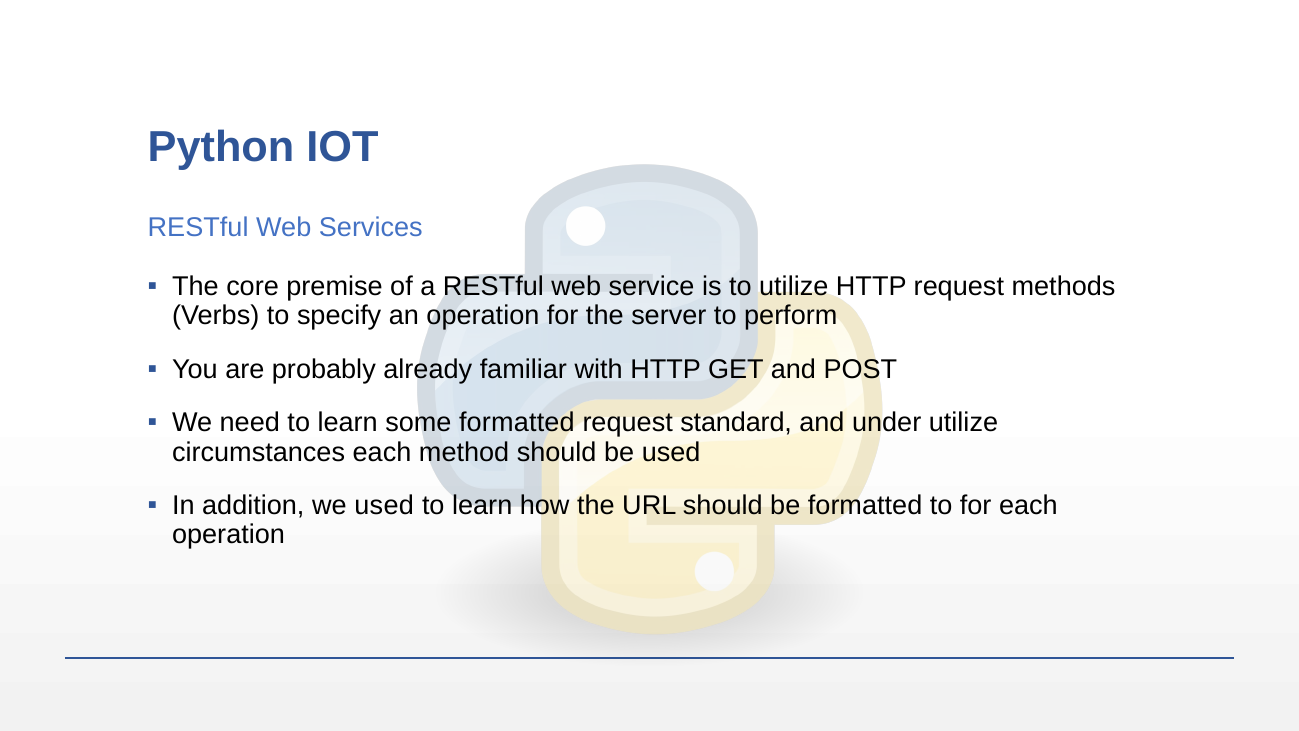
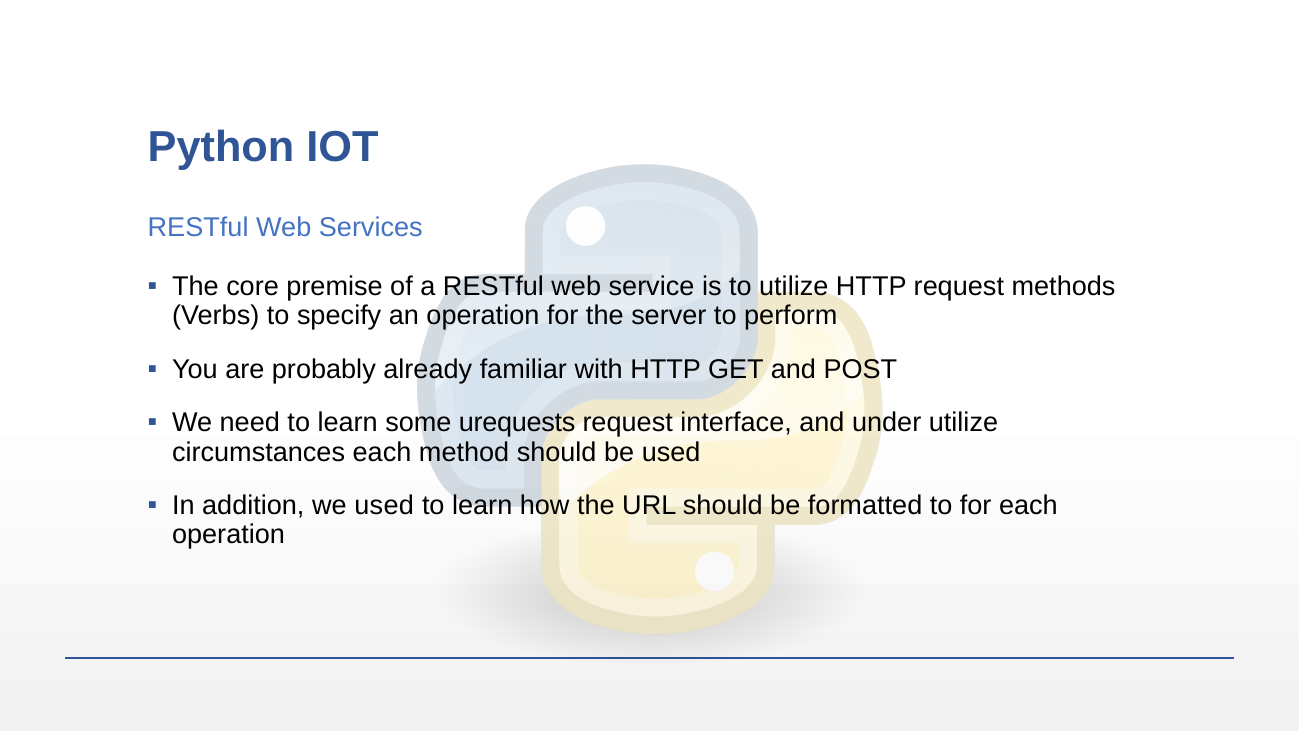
some formatted: formatted -> urequests
standard: standard -> interface
